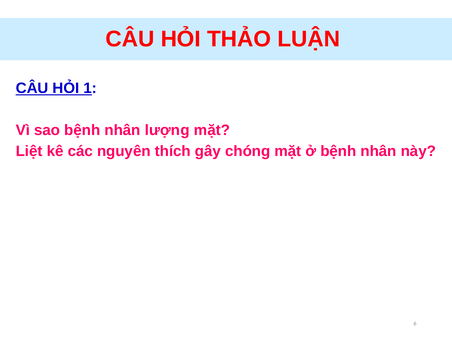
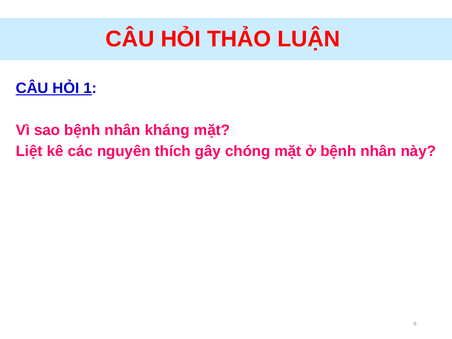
lượng: lượng -> kháng
